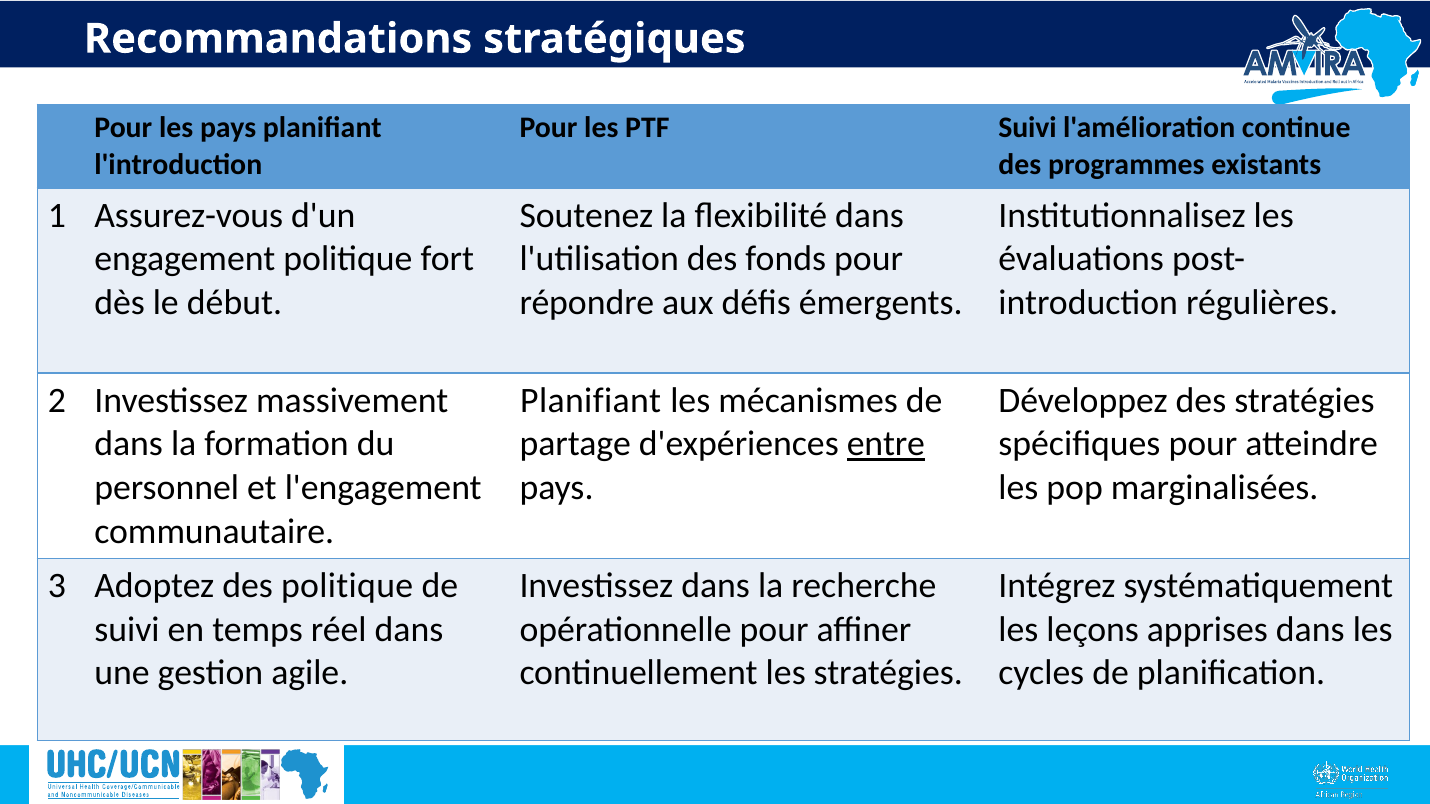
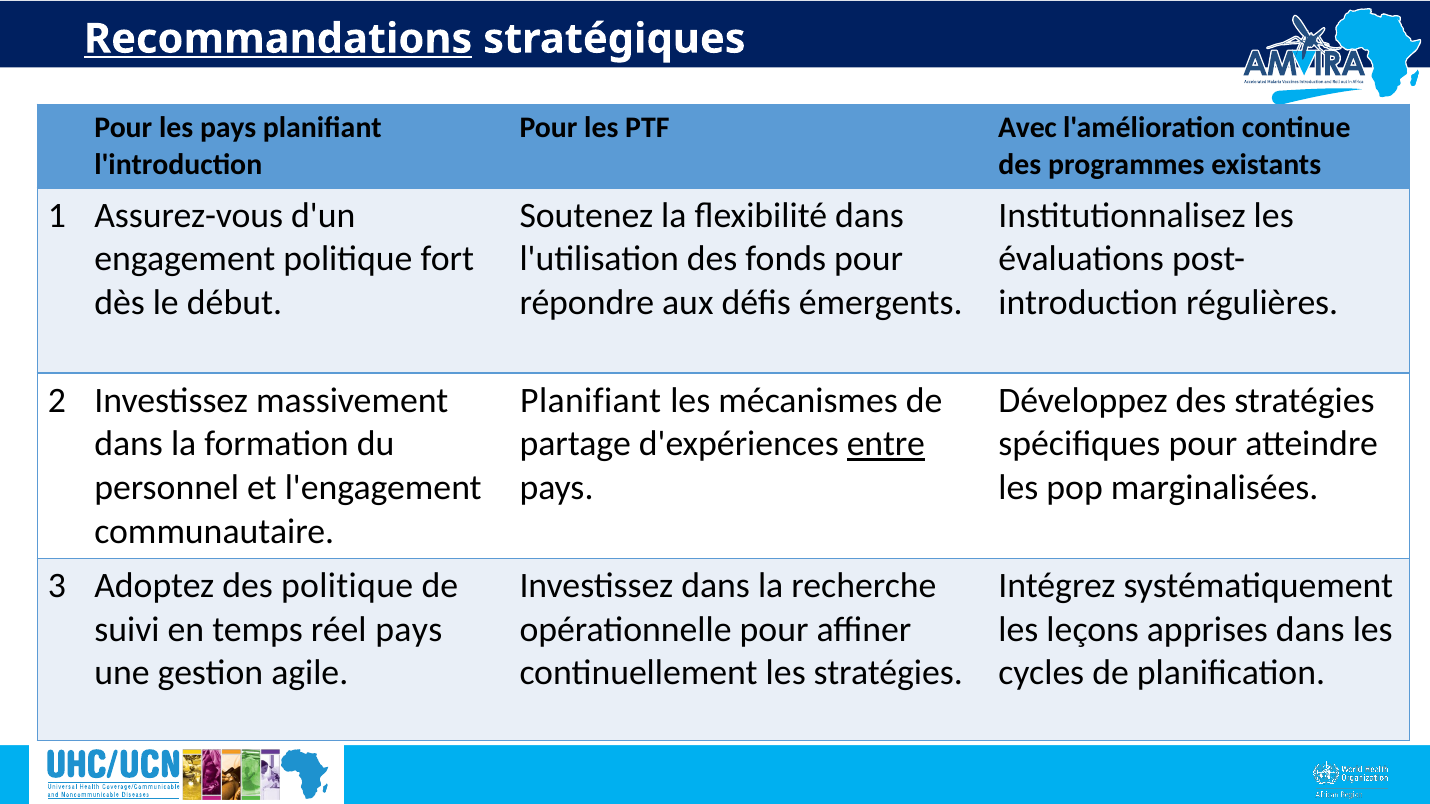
Recommandations underline: none -> present
PTF Suivi: Suivi -> Avec
réel dans: dans -> pays
